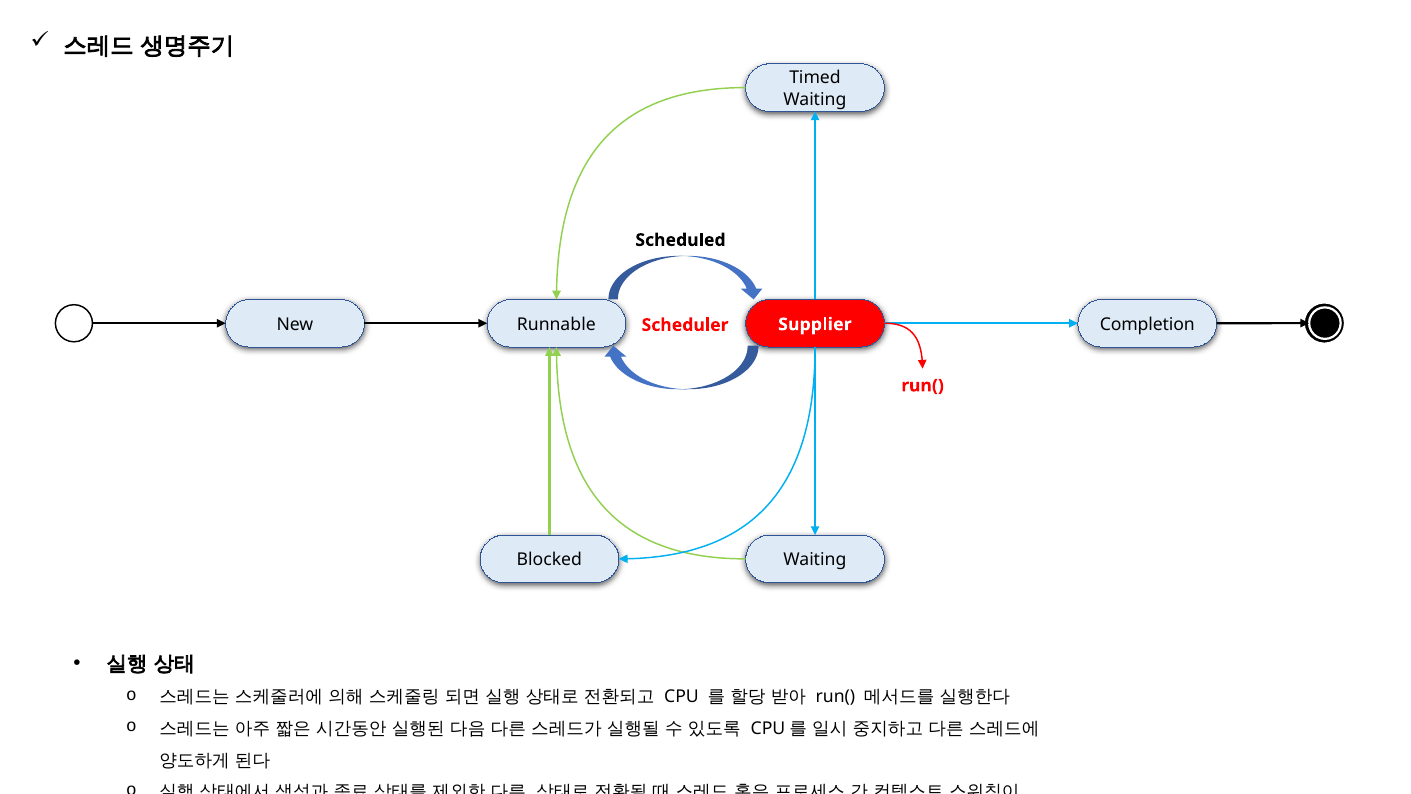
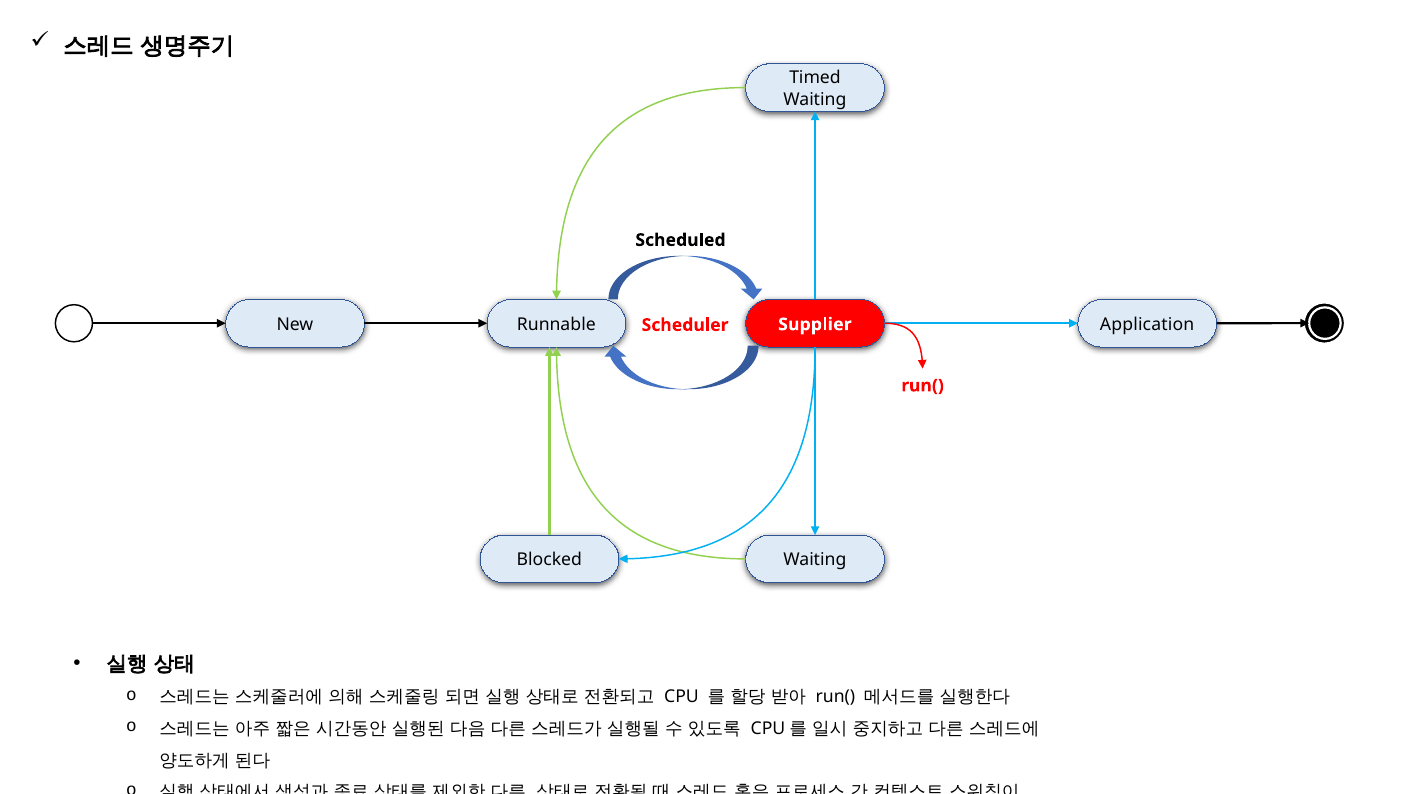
Completion: Completion -> Application
